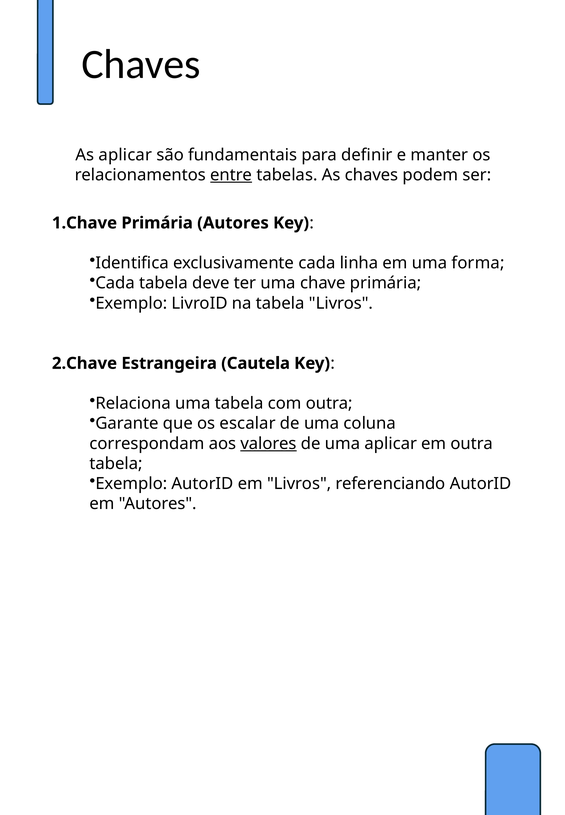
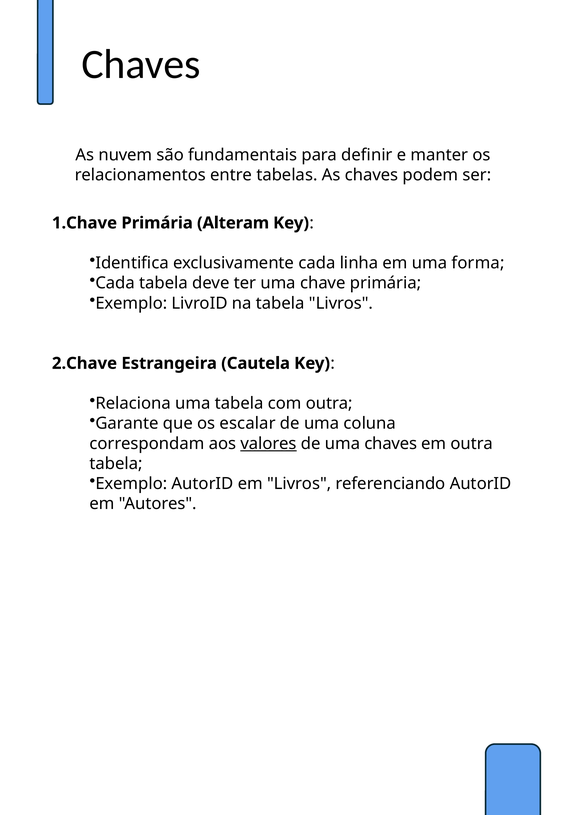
As aplicar: aplicar -> nuvem
entre underline: present -> none
Primária Autores: Autores -> Alteram
uma aplicar: aplicar -> chaves
